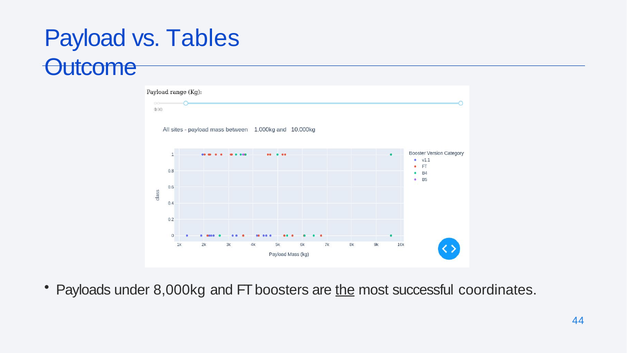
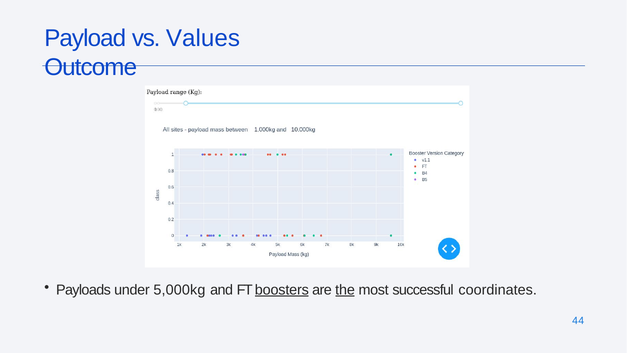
Tables: Tables -> Values
8,000kg: 8,000kg -> 5,000kg
boosters underline: none -> present
